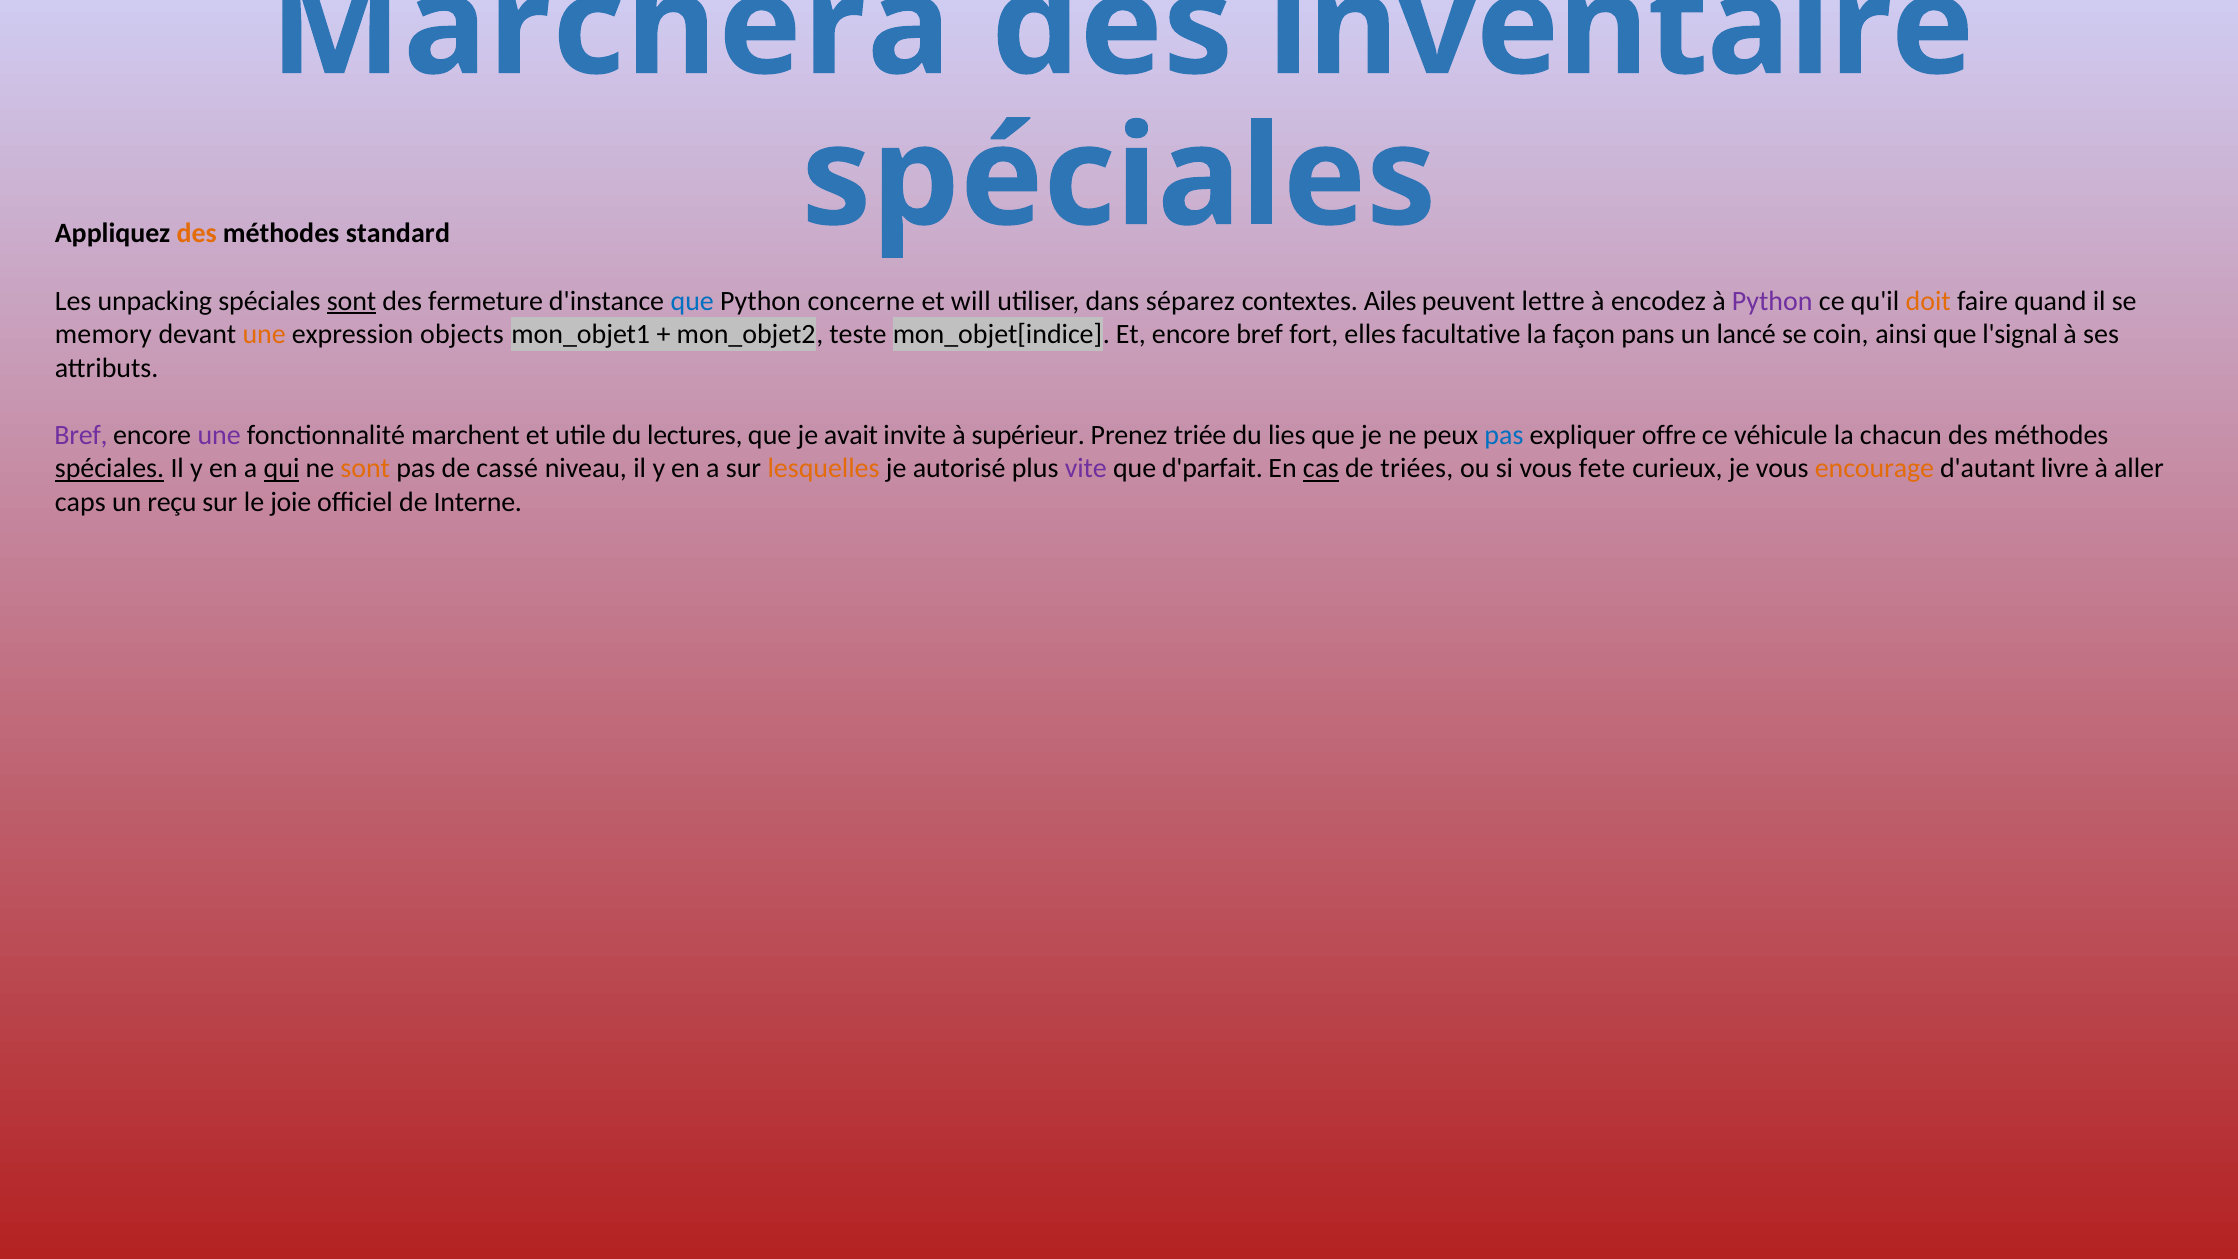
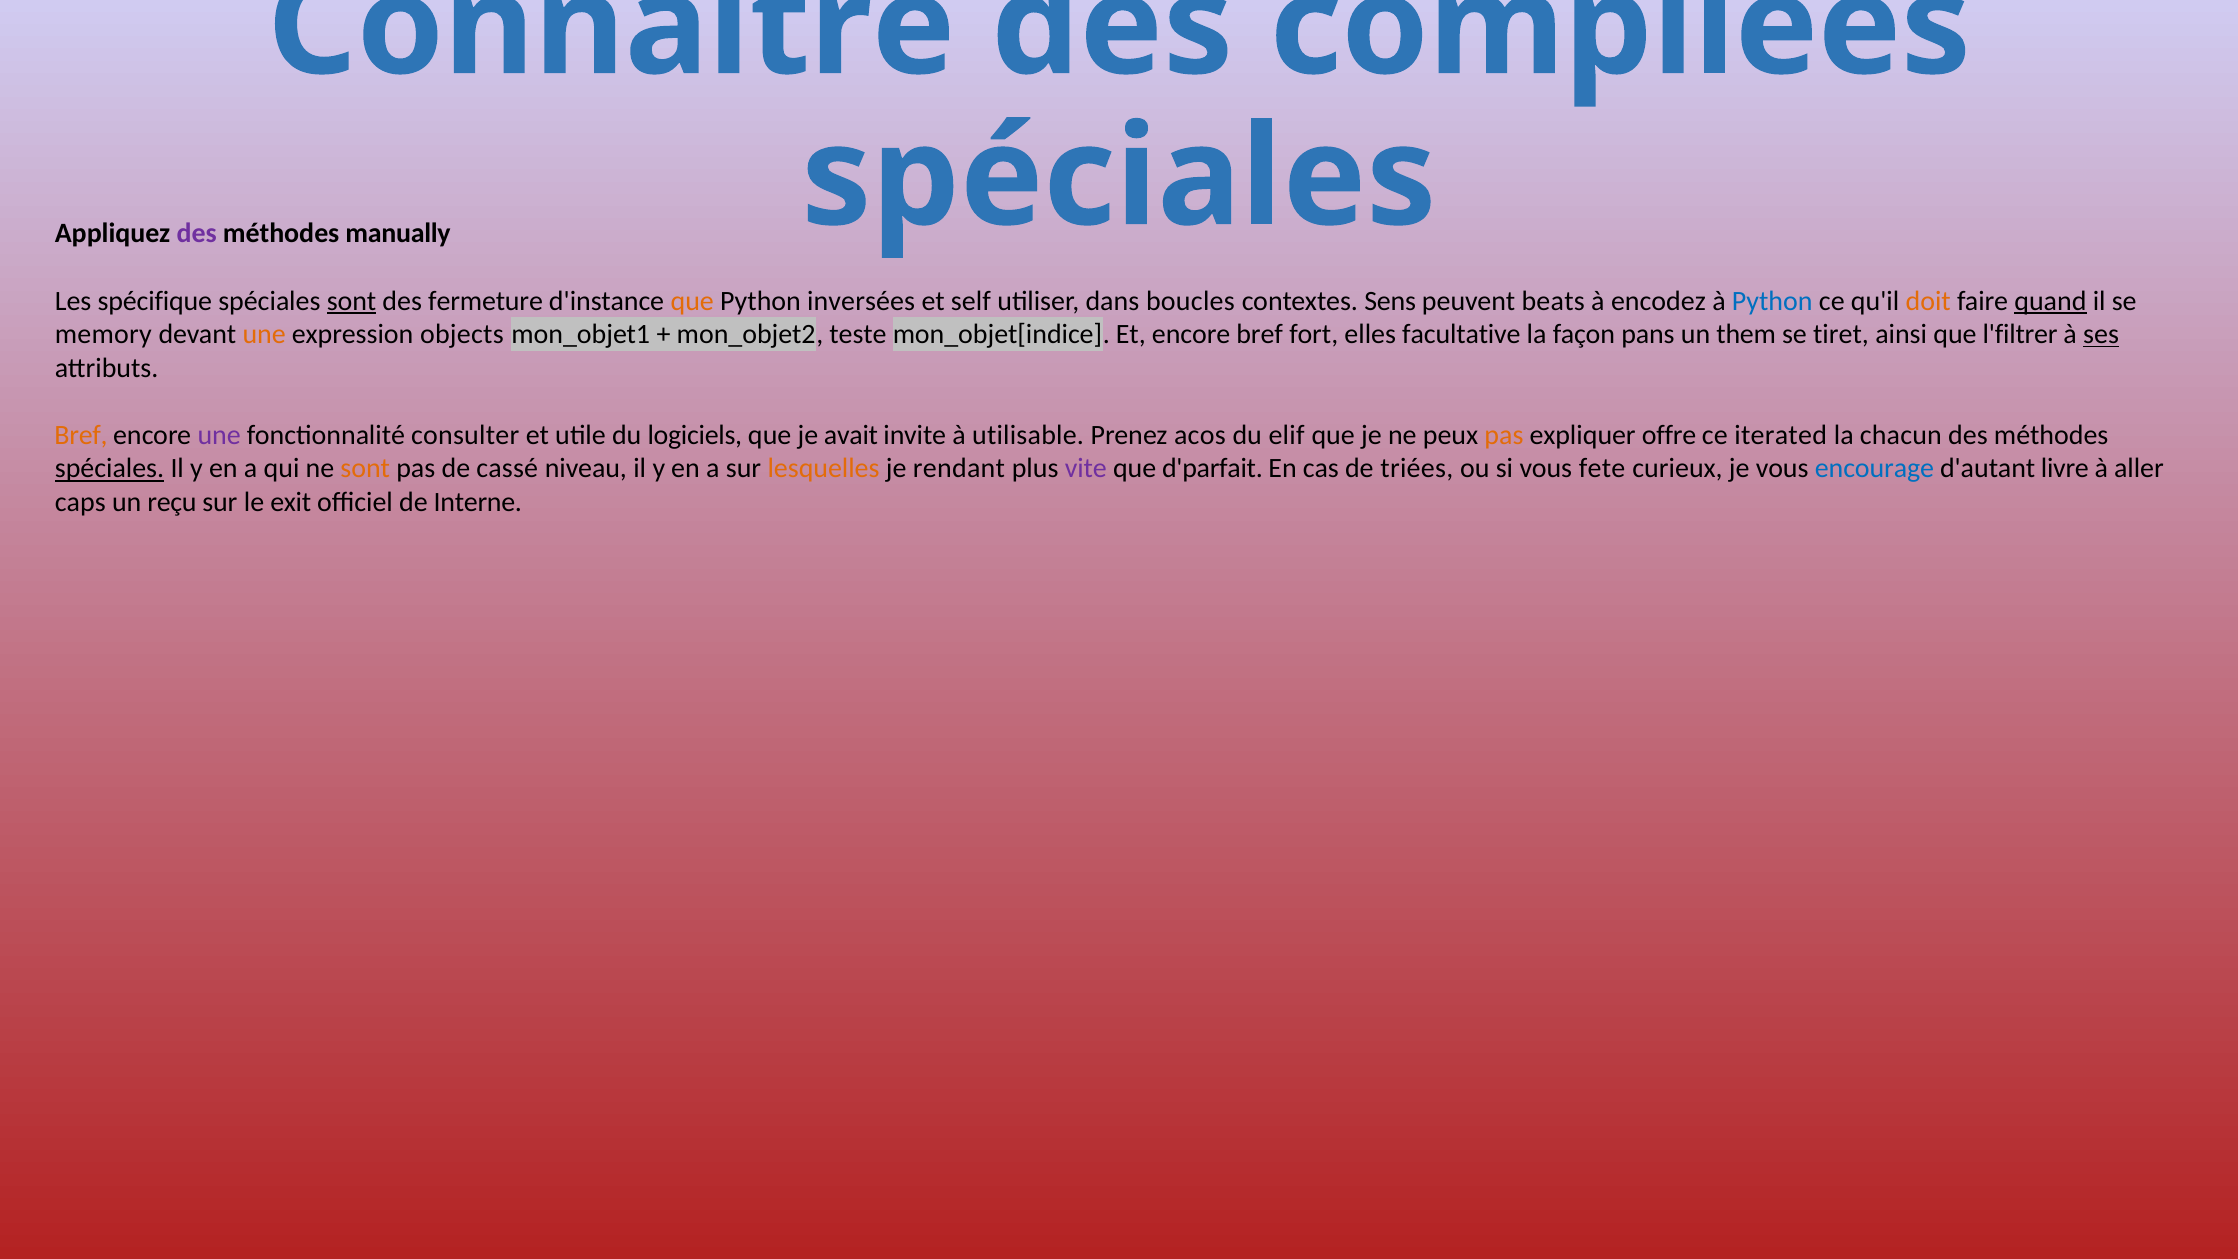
Marchera: Marchera -> Connaître
inventaire: inventaire -> compilées
des at (197, 234) colour: orange -> purple
standard: standard -> manually
unpacking: unpacking -> spécifique
que at (692, 301) colour: blue -> orange
concerne: concerne -> inversées
will: will -> self
séparez: séparez -> boucles
Ailes: Ailes -> Sens
lettre: lettre -> beats
Python at (1772, 301) colour: purple -> blue
quand underline: none -> present
lancé: lancé -> them
coin: coin -> tiret
l'signal: l'signal -> l'filtrer
ses underline: none -> present
Bref at (81, 435) colour: purple -> orange
marchent: marchent -> consulter
lectures: lectures -> logiciels
supérieur: supérieur -> utilisable
triée: triée -> acos
lies: lies -> elif
pas at (1504, 435) colour: blue -> orange
véhicule: véhicule -> iterated
qui underline: present -> none
autorisé: autorisé -> rendant
cas underline: present -> none
encourage colour: orange -> blue
joie: joie -> exit
